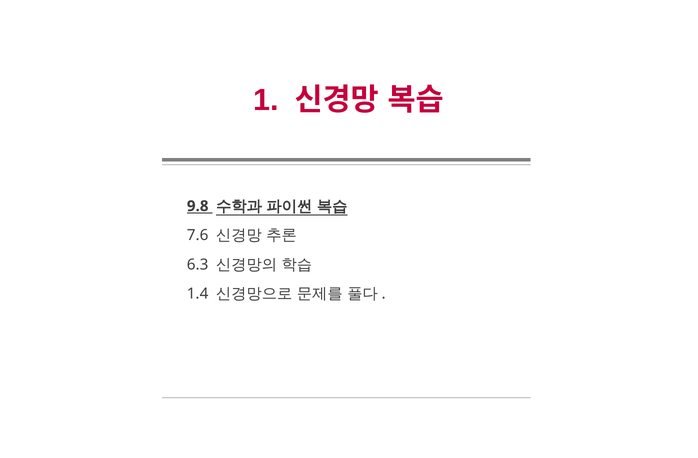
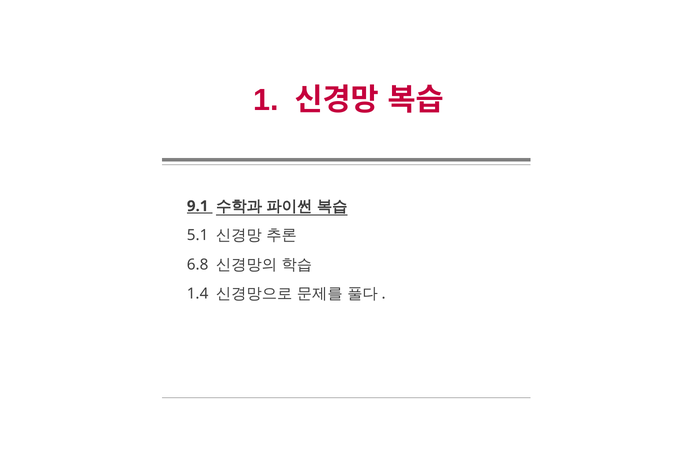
9.8: 9.8 -> 9.1
7.6: 7.6 -> 5.1
6.3: 6.3 -> 6.8
